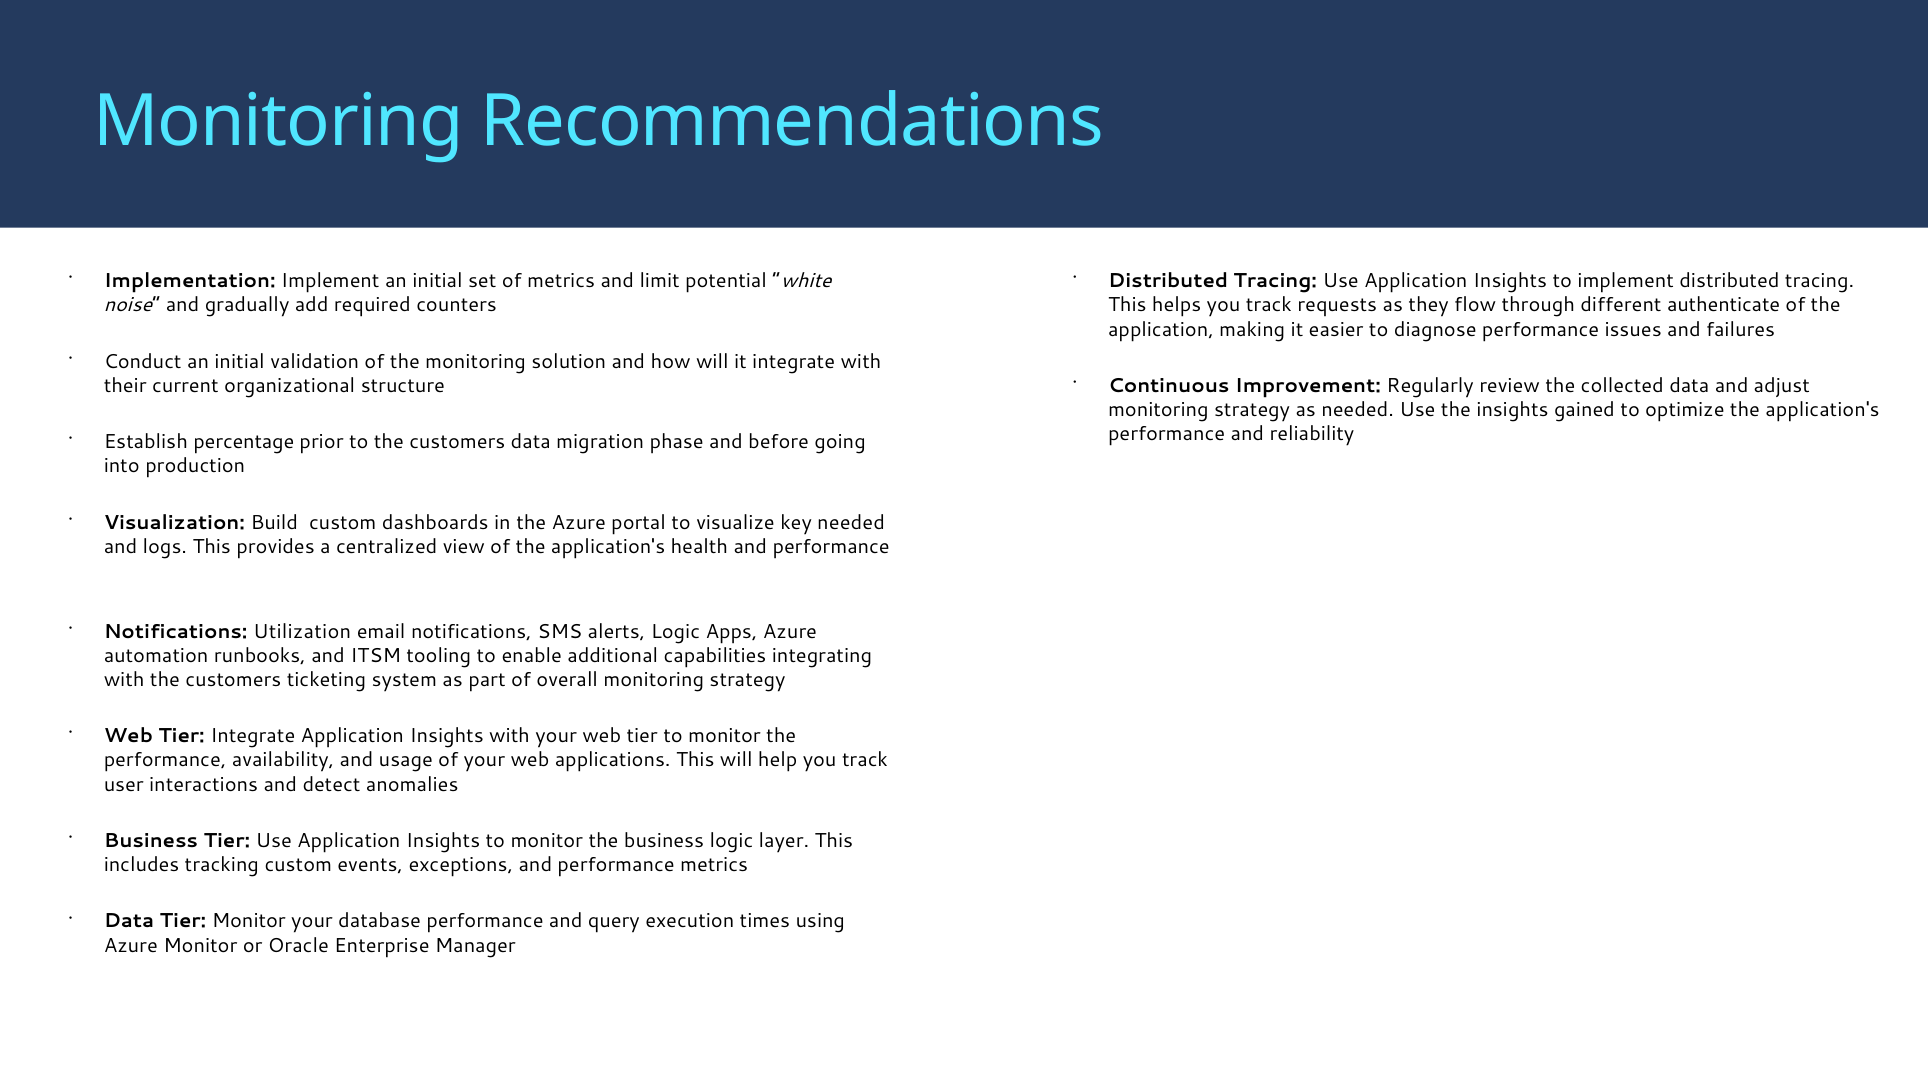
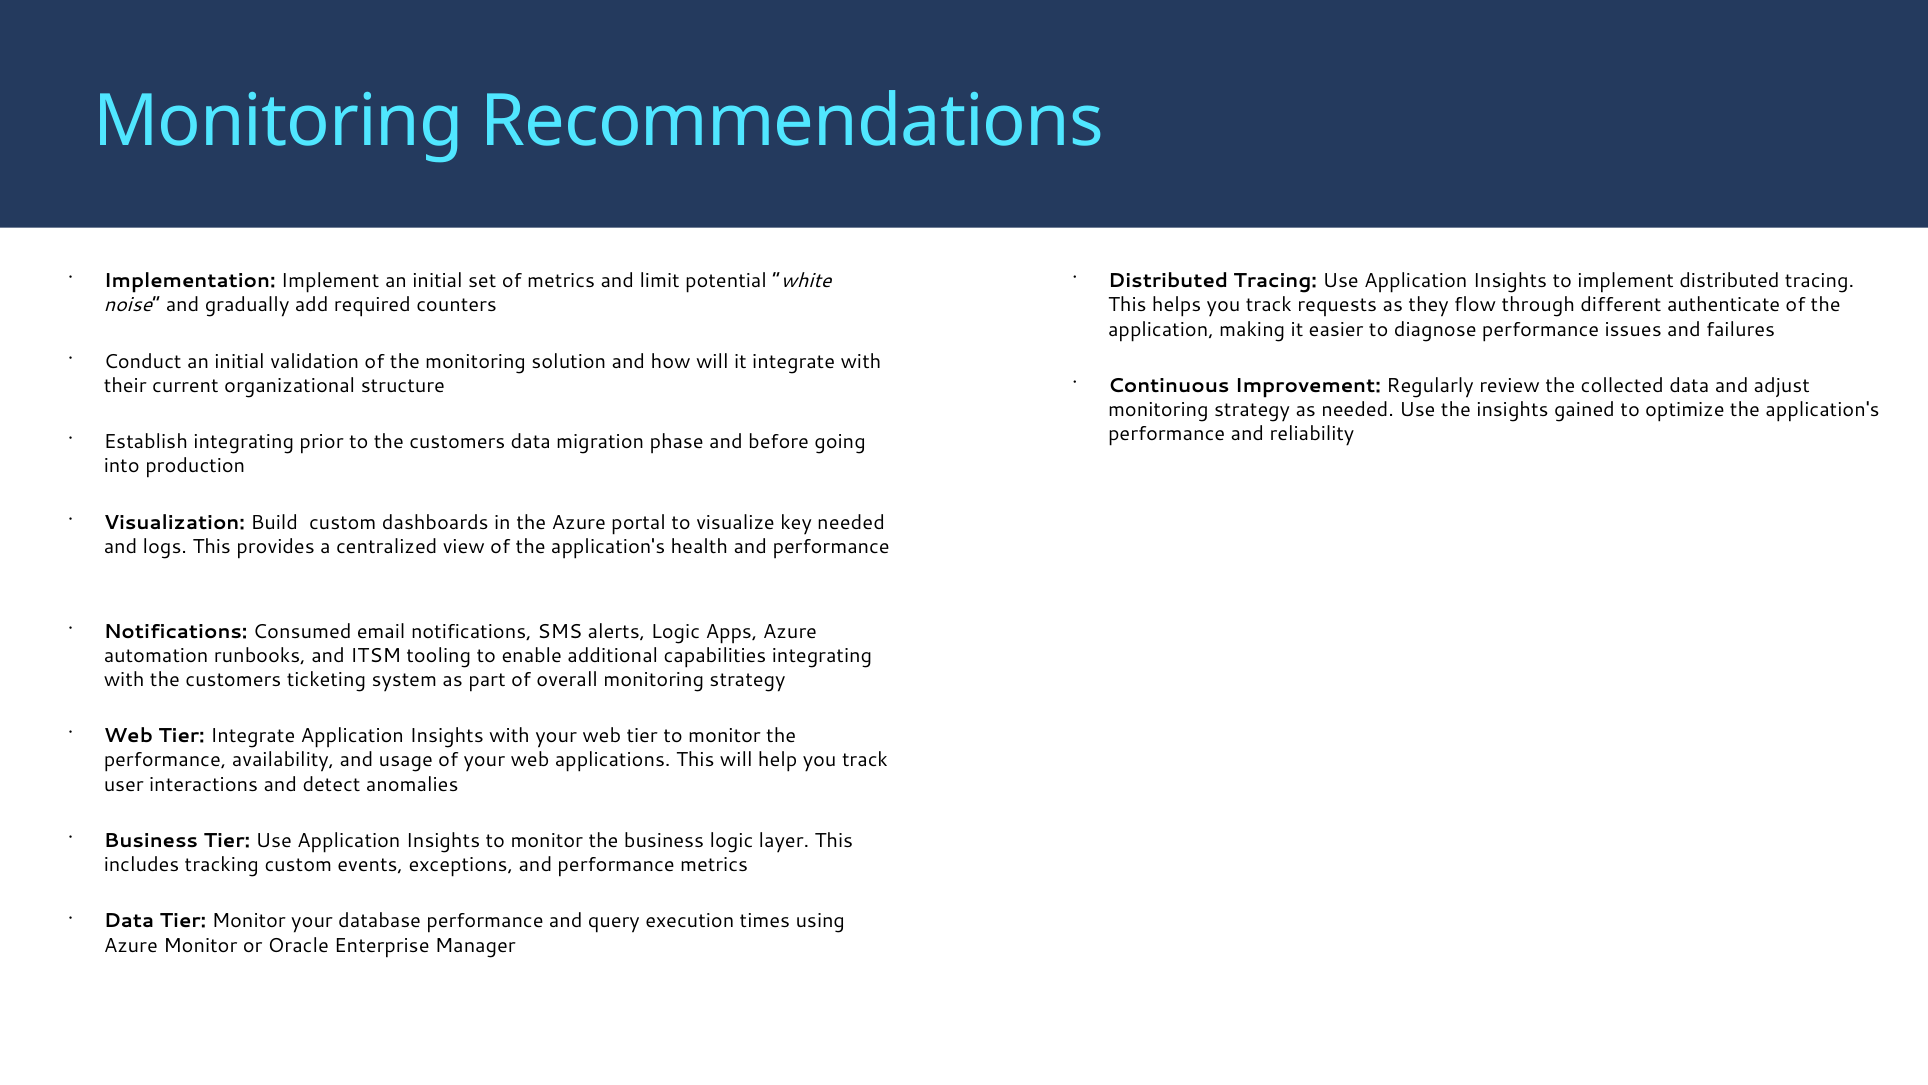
Establish percentage: percentage -> integrating
Utilization: Utilization -> Consumed
